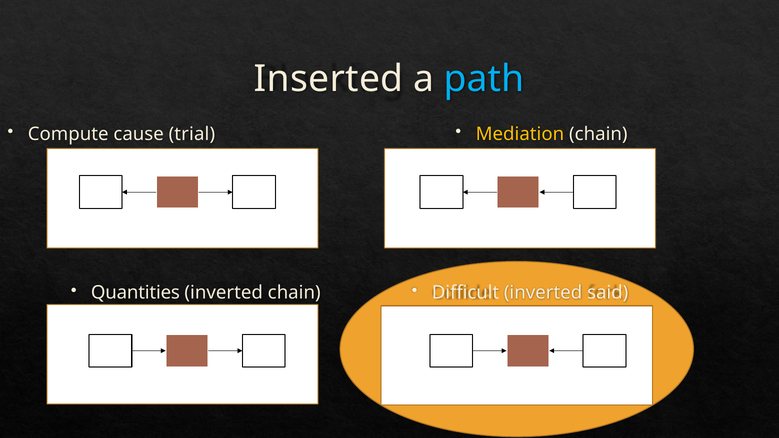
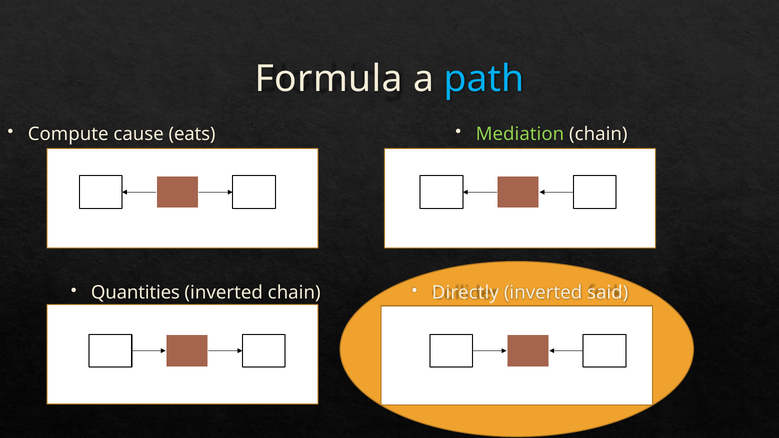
Inserted: Inserted -> Formula
trial: trial -> eats
Mediation colour: yellow -> light green
Difficult: Difficult -> Directly
